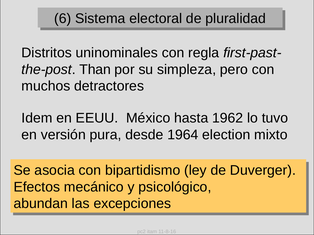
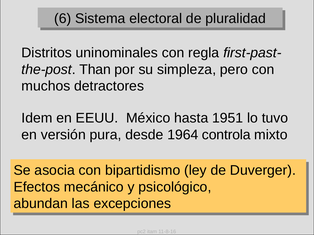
1962: 1962 -> 1951
election: election -> controla
